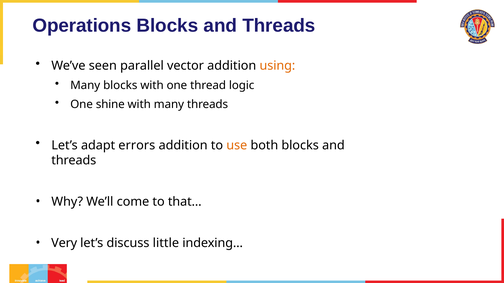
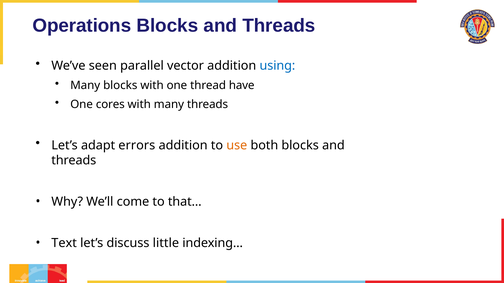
using colour: orange -> blue
logic: logic -> have
shine: shine -> cores
Very: Very -> Text
